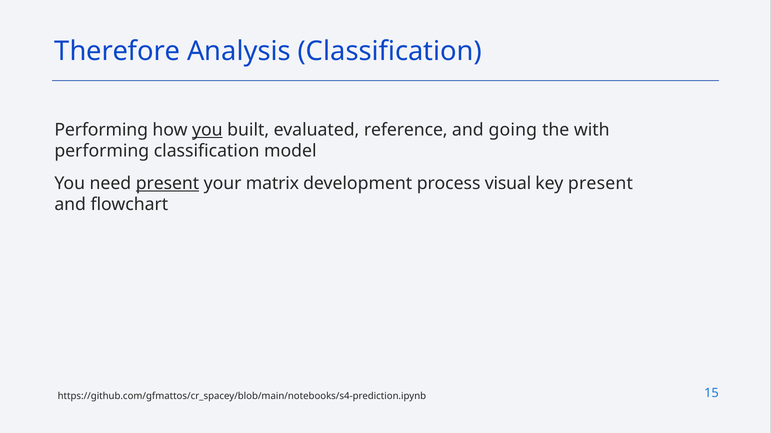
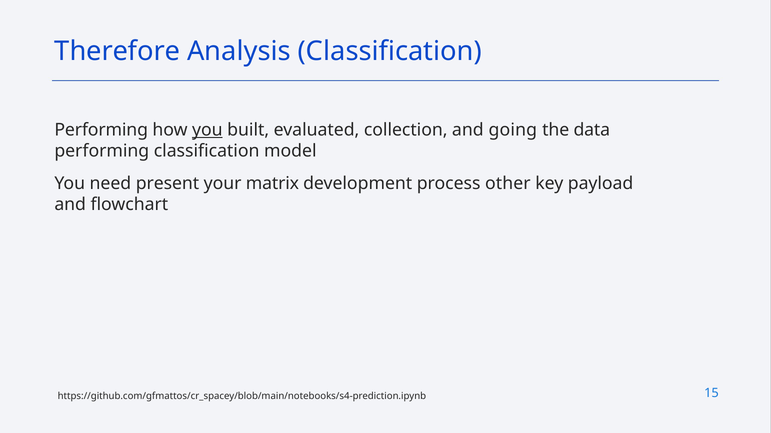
reference: reference -> collection
with: with -> data
present at (167, 184) underline: present -> none
visual: visual -> other
key present: present -> payload
